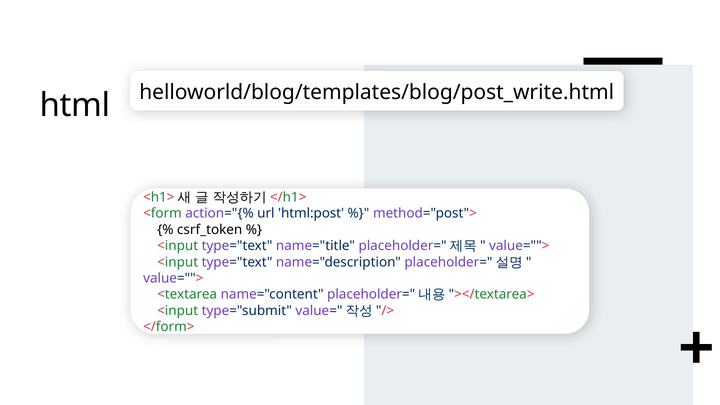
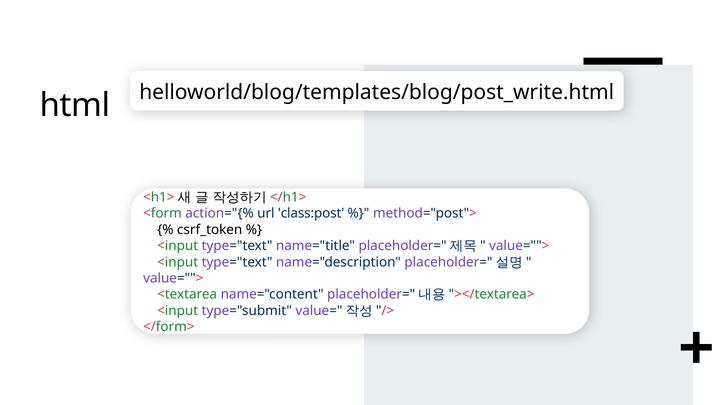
html:post: html:post -> class:post
